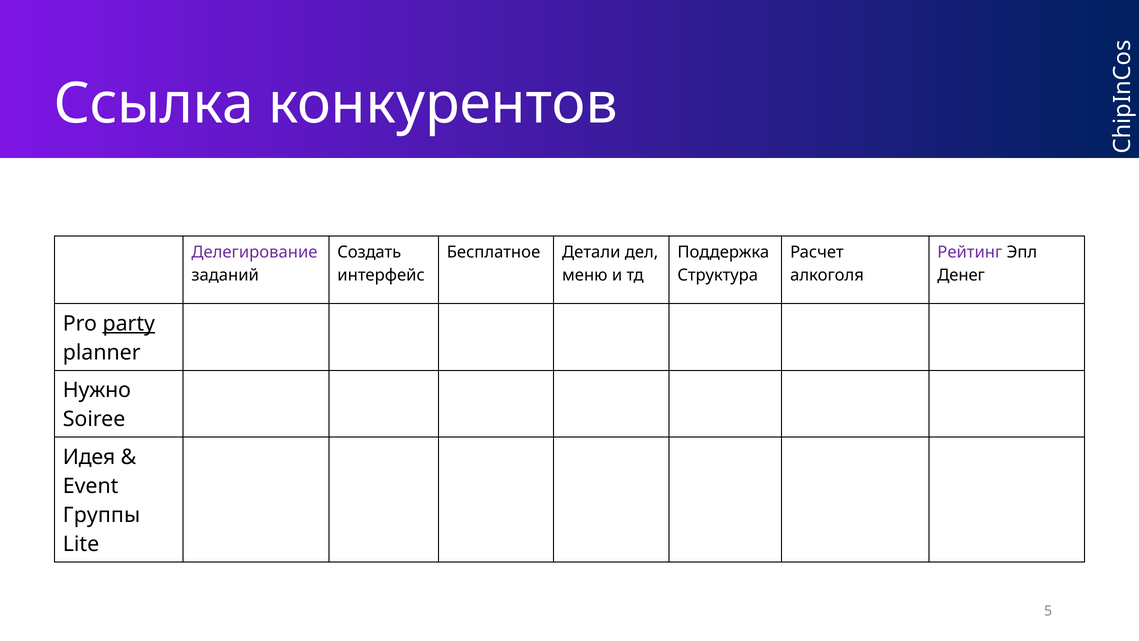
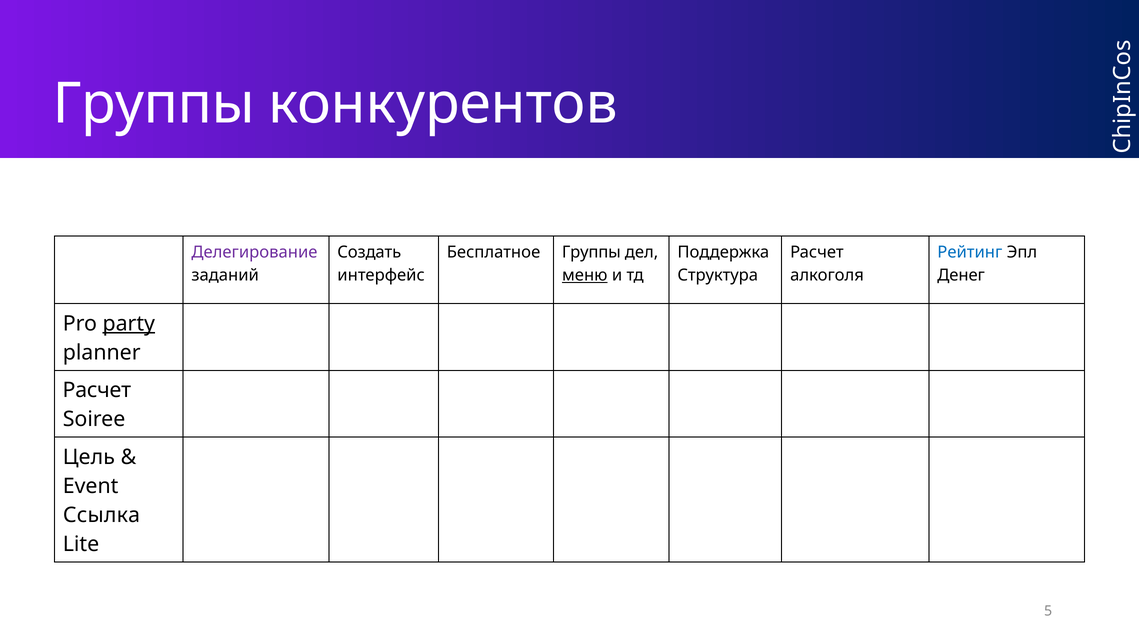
Ссылка at (154, 104): Ссылка -> Группы
Бесплатное Детали: Детали -> Группы
Рейтинг colour: purple -> blue
меню underline: none -> present
Нужно at (97, 390): Нужно -> Расчет
Идея: Идея -> Цель
Группы: Группы -> Ссылка
